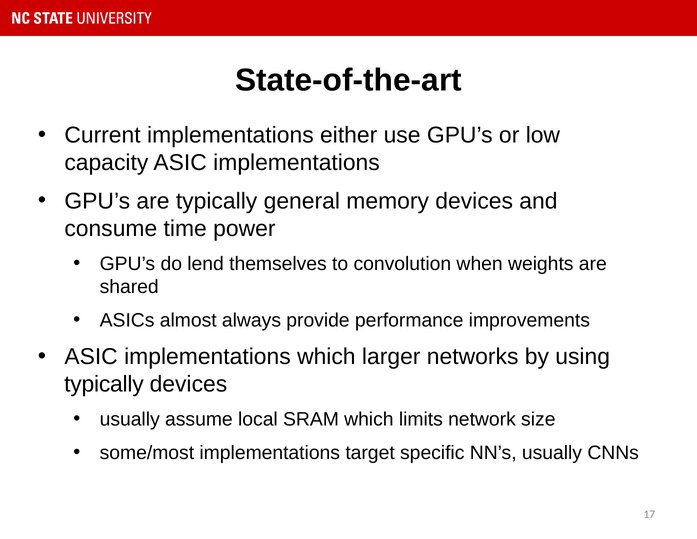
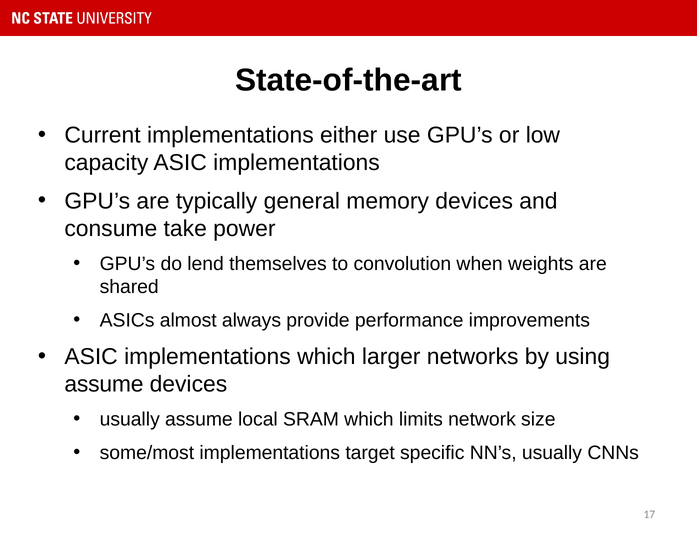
time: time -> take
typically at (104, 384): typically -> assume
